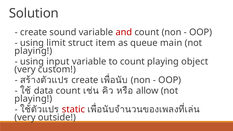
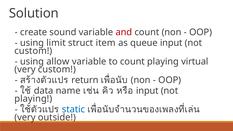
queue main: main -> input
playing at (33, 51): playing -> custom
input: input -> allow
object: object -> virtual
create at (85, 80): create -> return
data count: count -> name
allow at (147, 91): allow -> input
static colour: red -> blue
